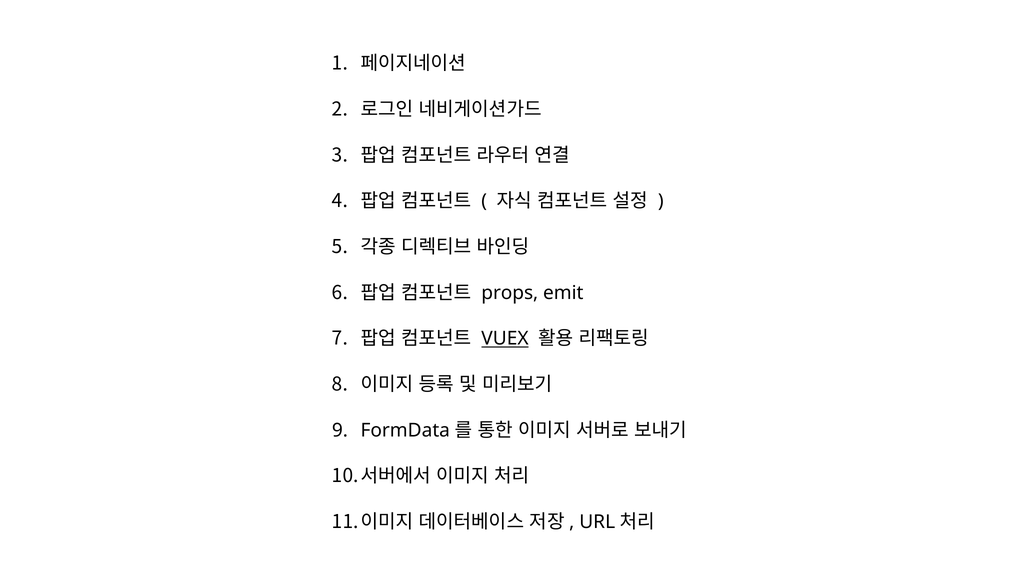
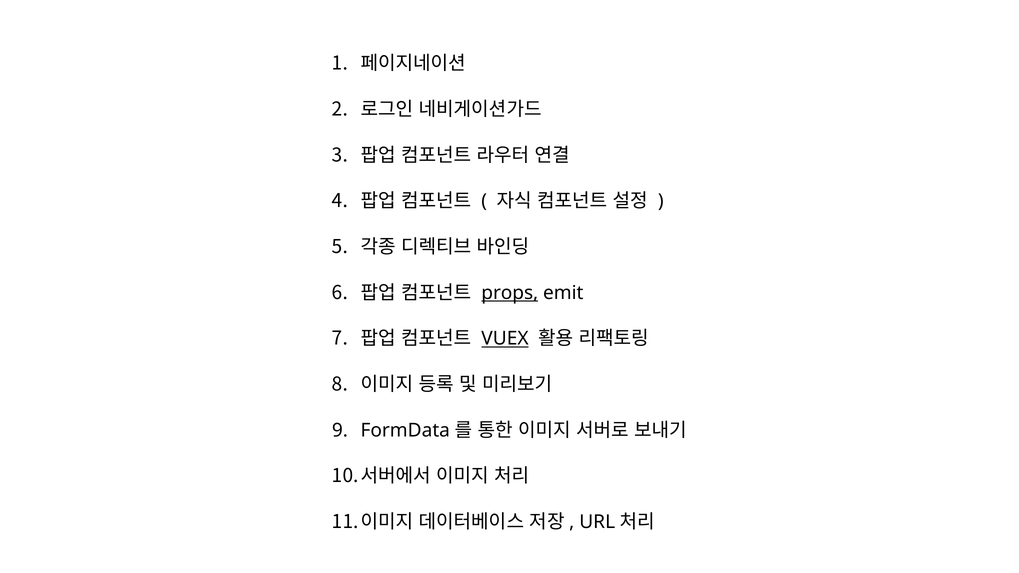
props underline: none -> present
